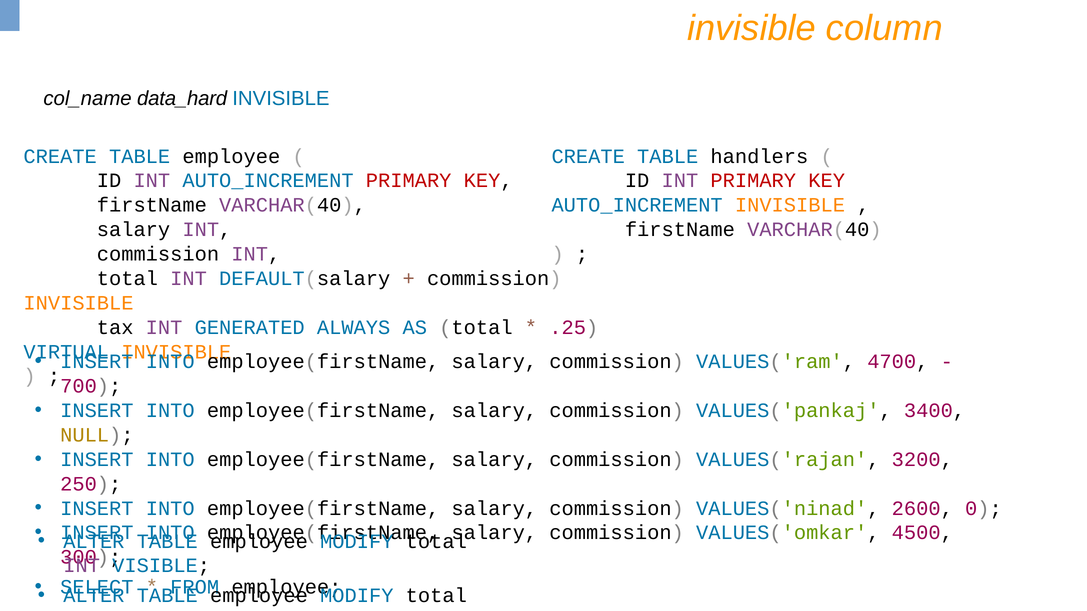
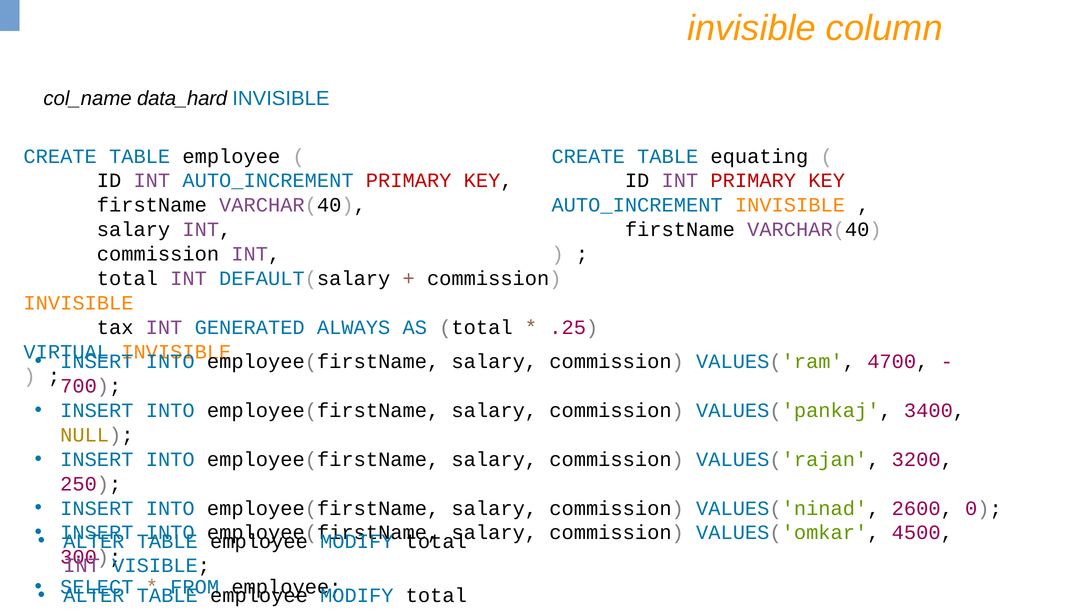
handlers: handlers -> equating
